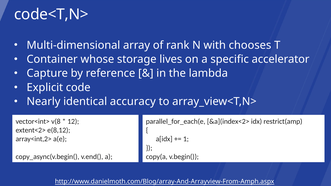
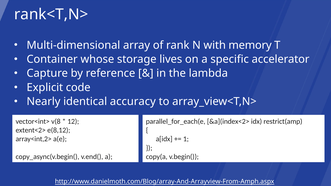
code<T,N>: code<T,N> -> rank<T,N>
chooses: chooses -> memory
